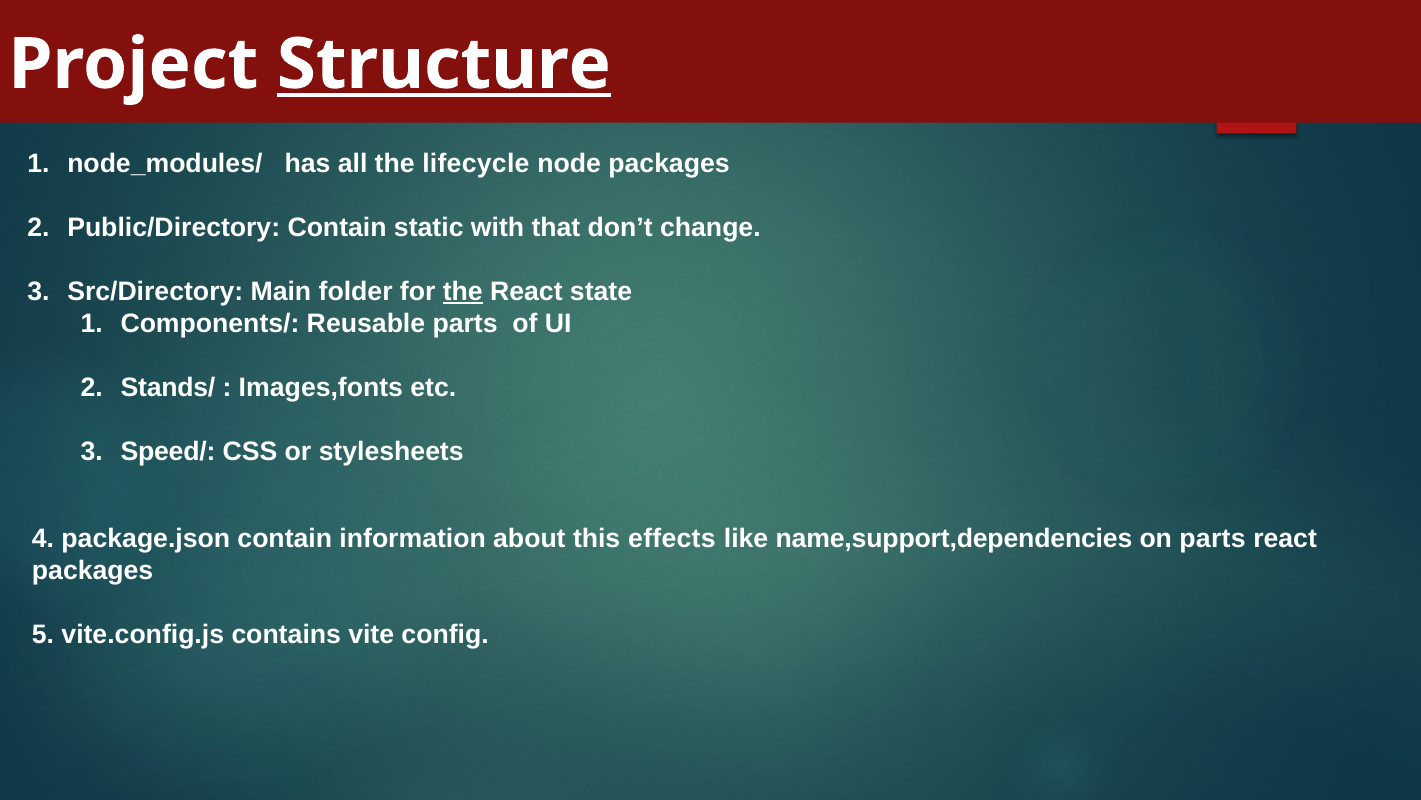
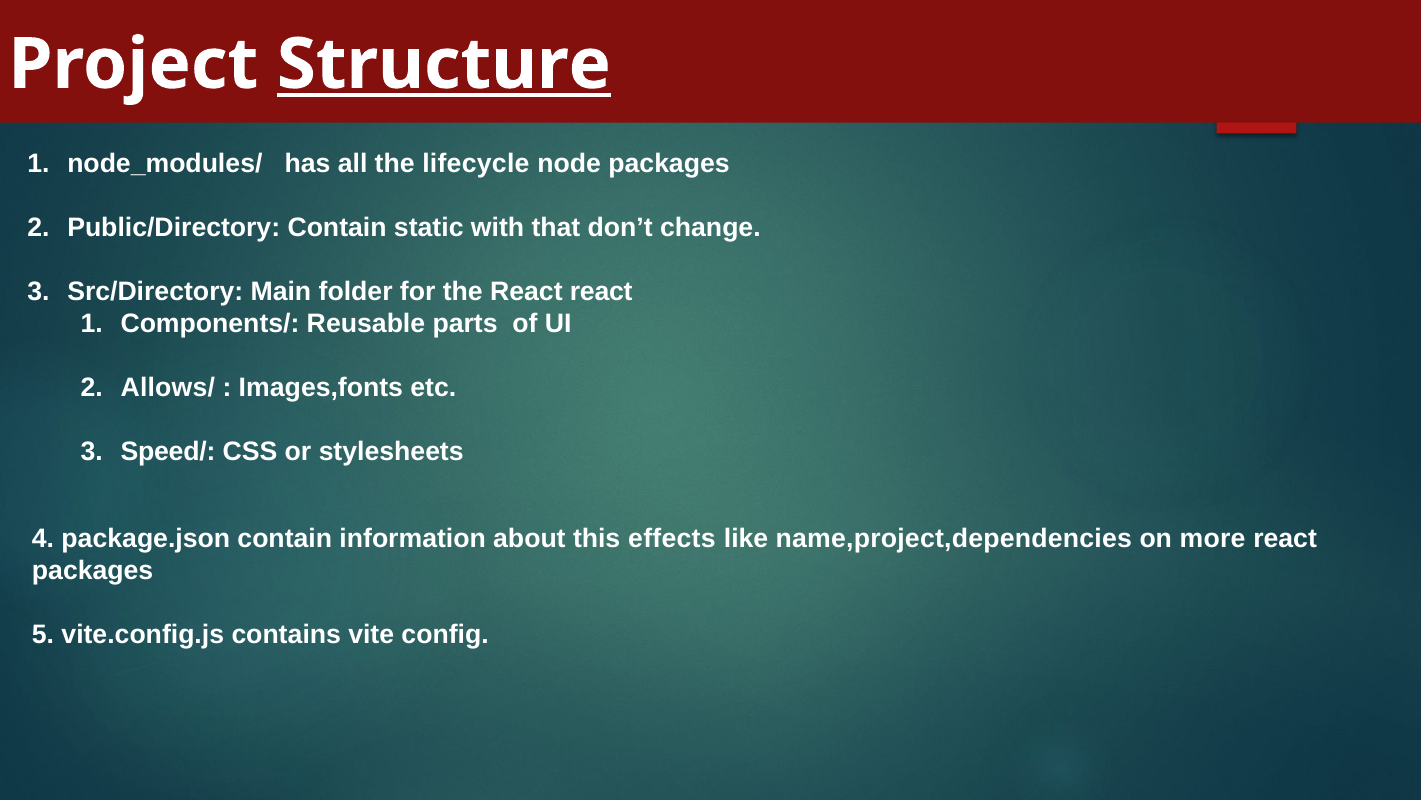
the at (463, 291) underline: present -> none
React state: state -> react
Stands/: Stands/ -> Allows/
name,support,dependencies: name,support,dependencies -> name,project,dependencies
on parts: parts -> more
